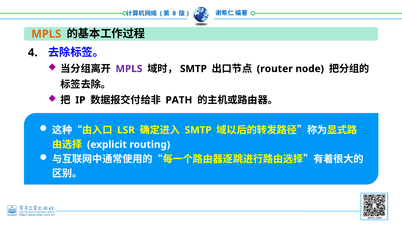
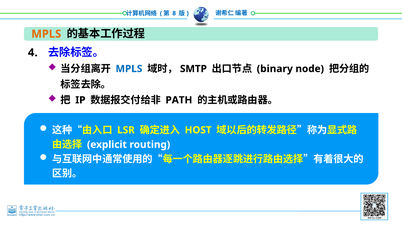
MPLS at (129, 69) colour: purple -> blue
router: router -> binary
SMTP at (198, 130): SMTP -> HOST
